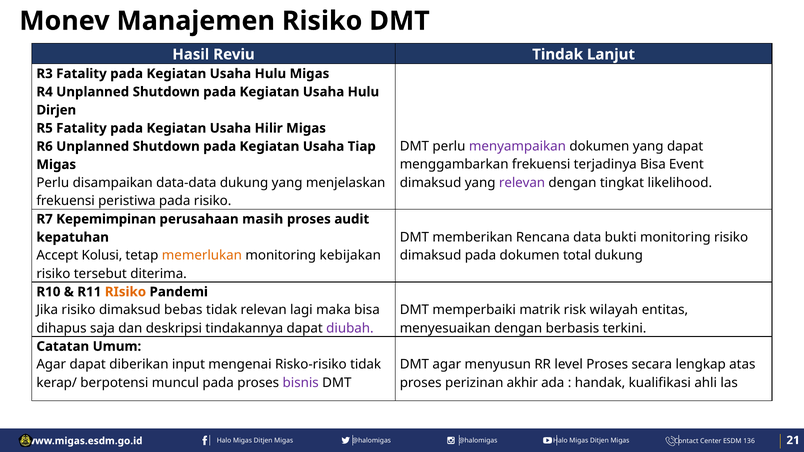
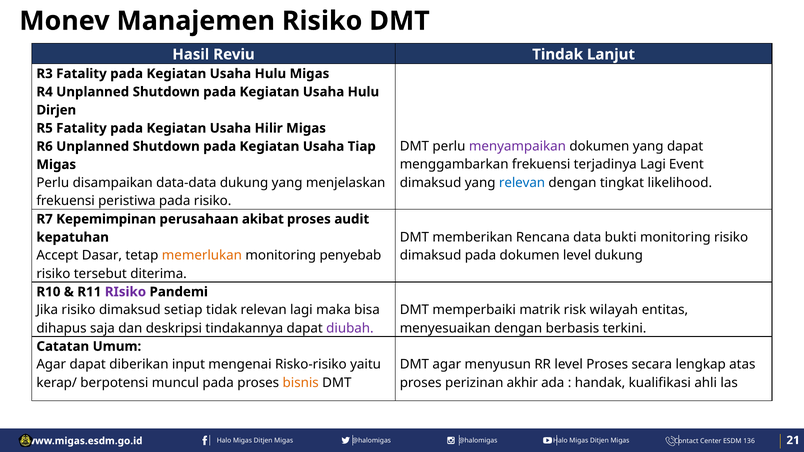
terjadinya Bisa: Bisa -> Lagi
relevan at (522, 183) colour: purple -> blue
masih: masih -> akibat
Kolusi: Kolusi -> Dasar
kebijakan: kebijakan -> penyebab
dokumen total: total -> level
RIsiko at (125, 292) colour: orange -> purple
bebas: bebas -> setiap
Risko-risiko tidak: tidak -> yaitu
bisnis colour: purple -> orange
